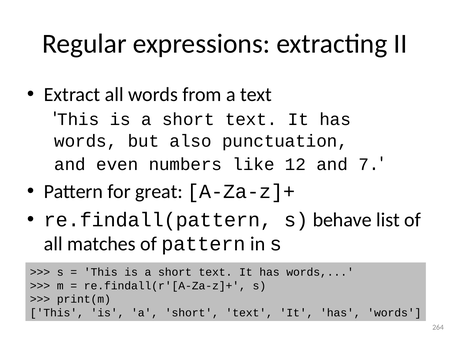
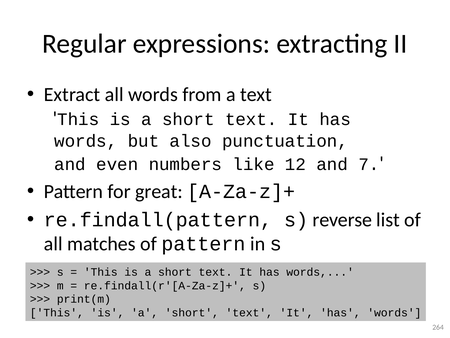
behave: behave -> reverse
